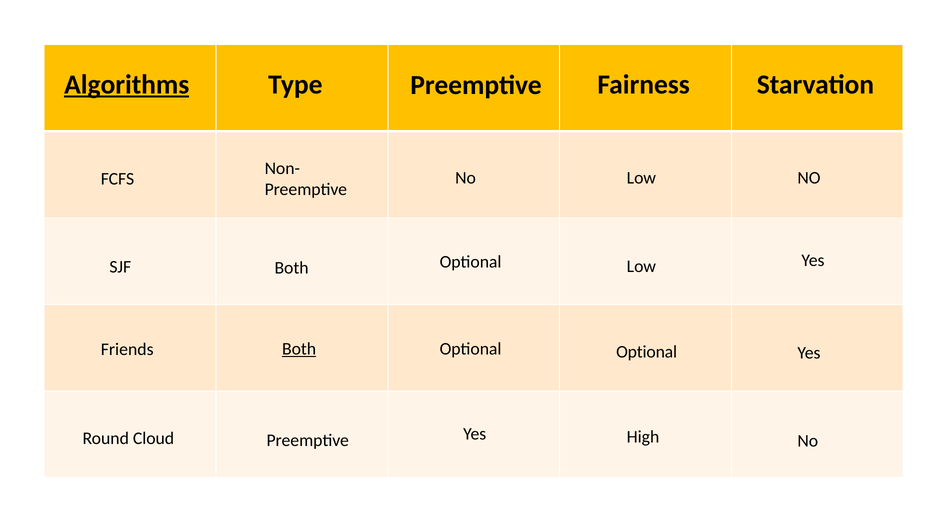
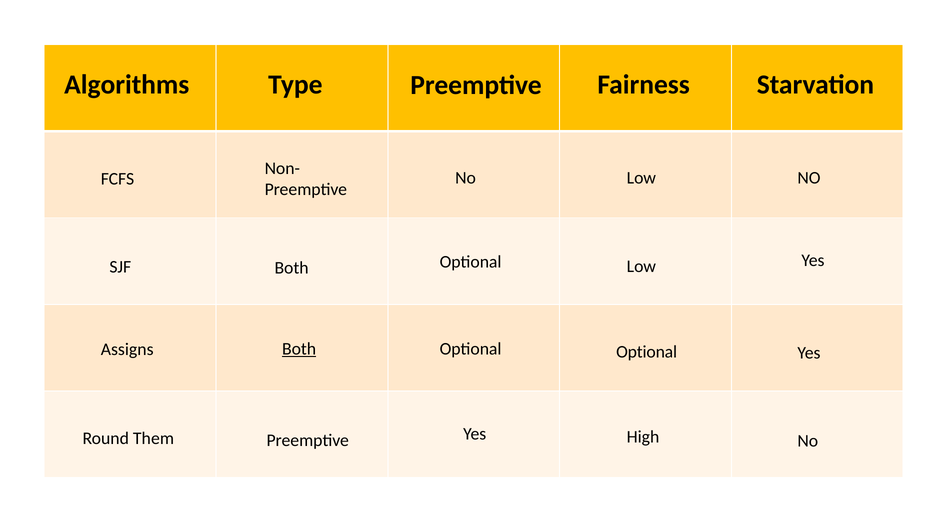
Algorithms underline: present -> none
Friends: Friends -> Assigns
Cloud: Cloud -> Them
